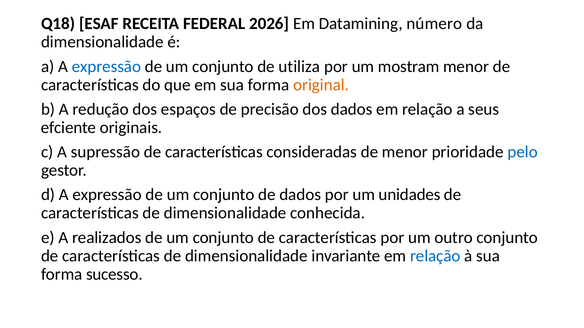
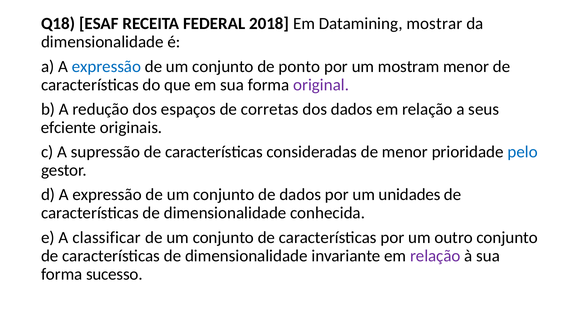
2026: 2026 -> 2018
número: número -> mostrar
utiliza: utiliza -> ponto
original colour: orange -> purple
precisão: precisão -> corretas
realizados: realizados -> classificar
relação at (435, 256) colour: blue -> purple
